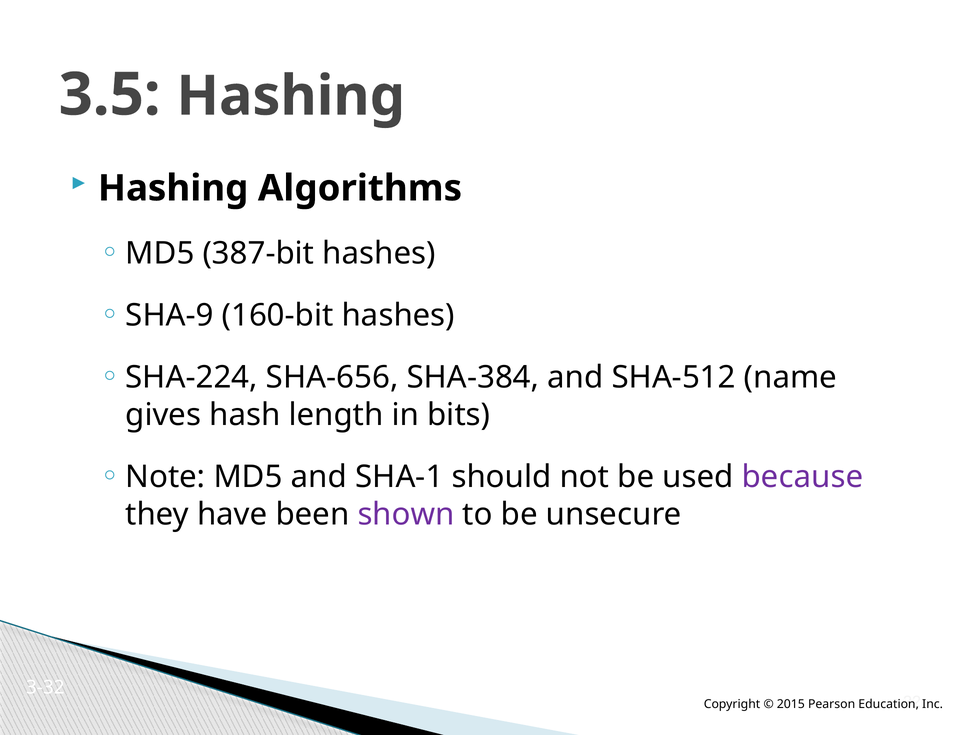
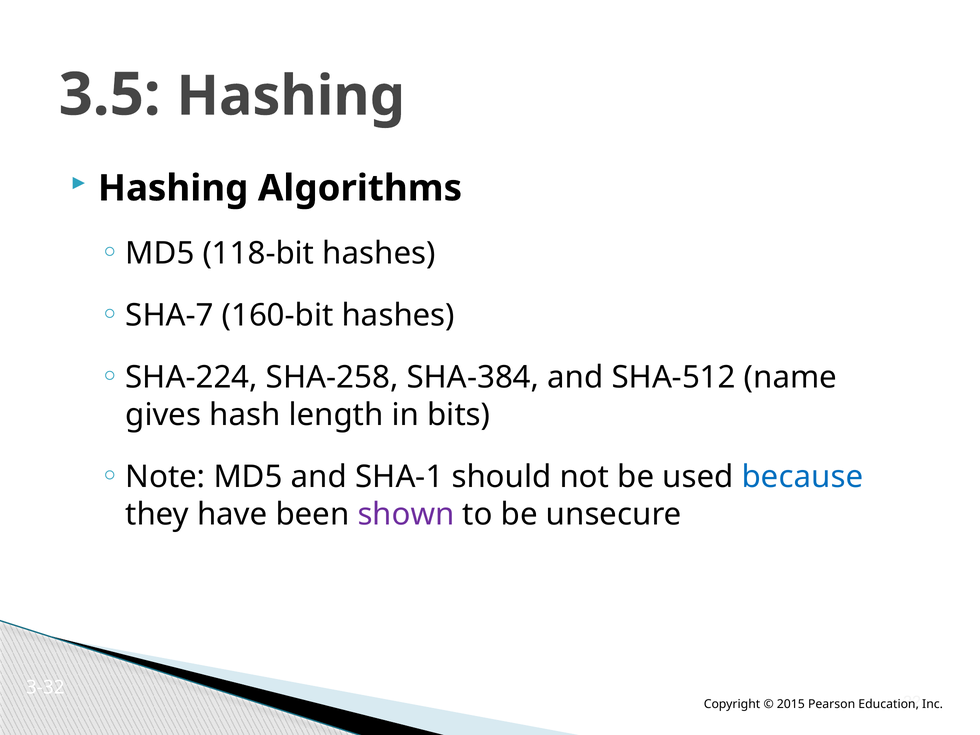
387-bit: 387-bit -> 118-bit
SHA-9: SHA-9 -> SHA-7
SHA-656: SHA-656 -> SHA-258
because colour: purple -> blue
